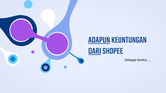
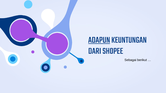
DARI underline: present -> none
